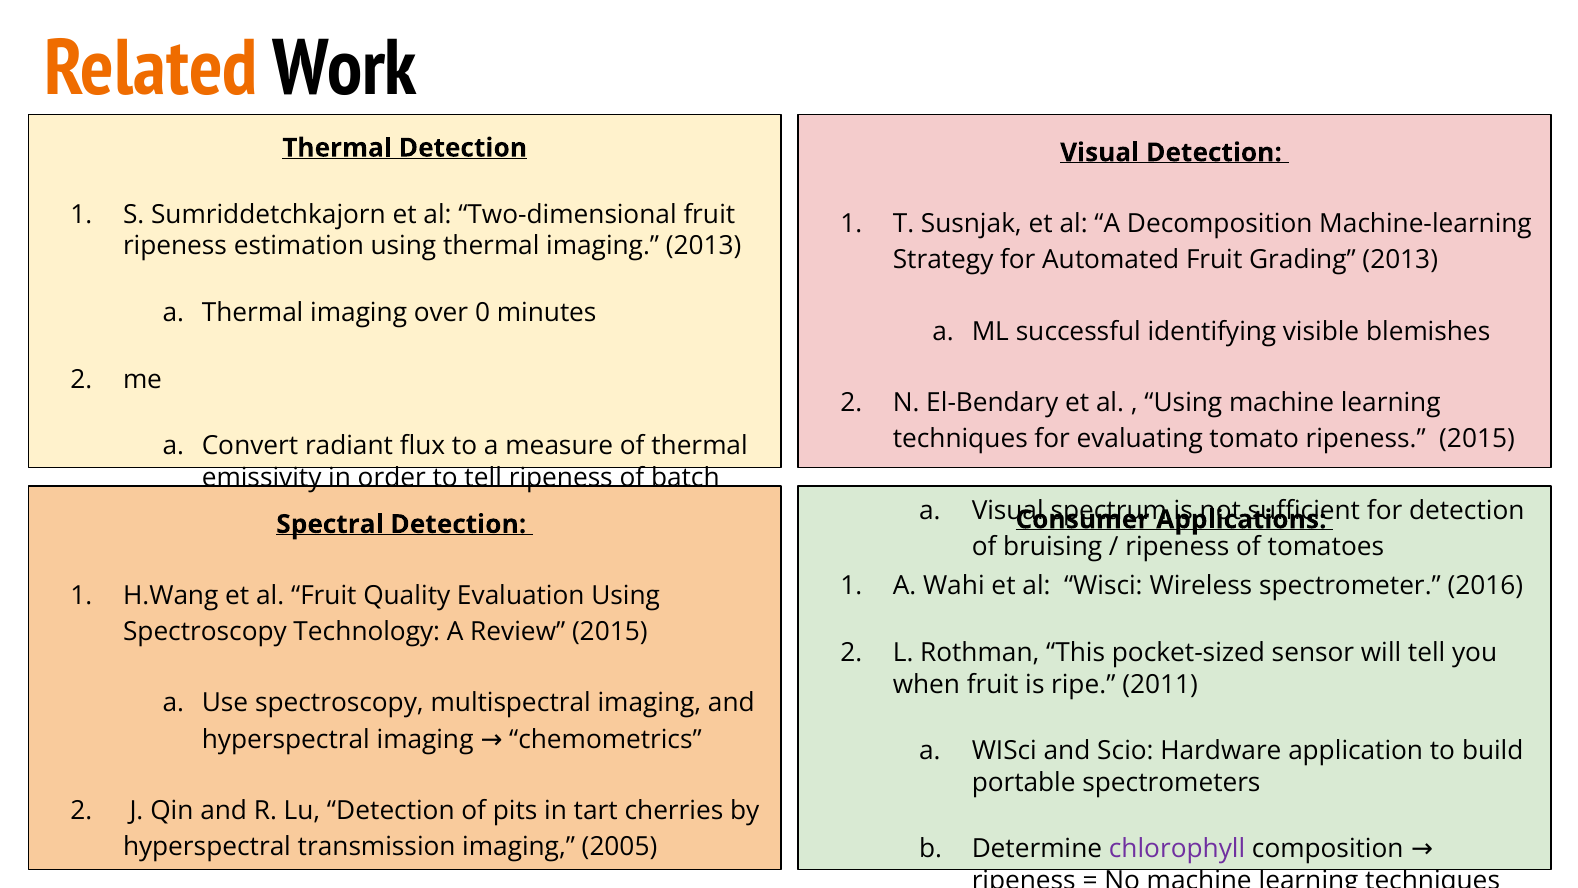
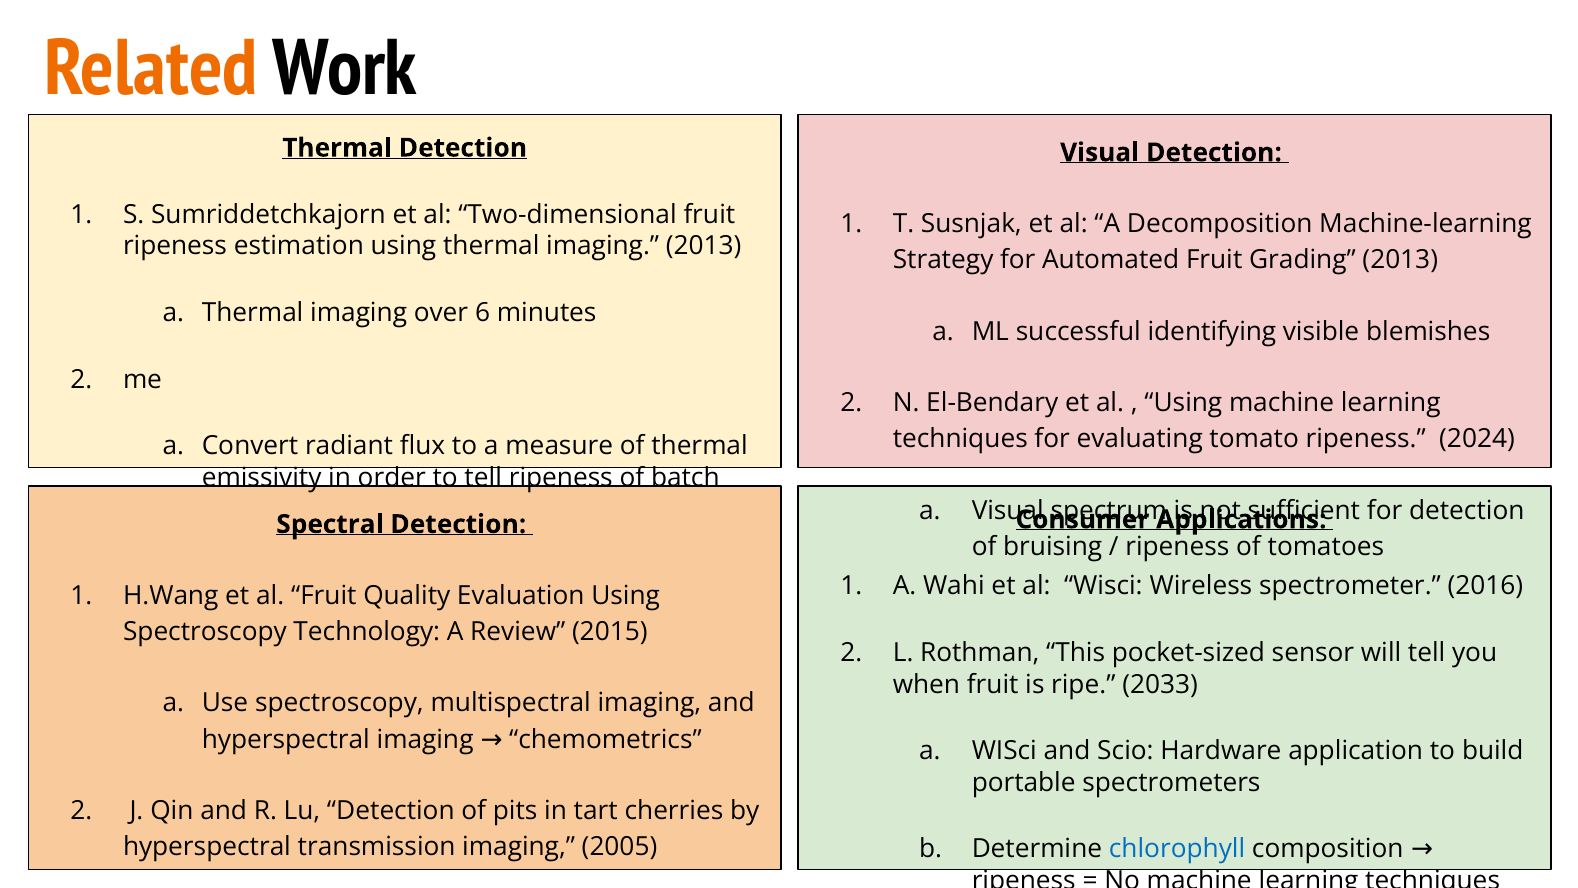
0: 0 -> 6
ripeness 2015: 2015 -> 2024
2011: 2011 -> 2033
chlorophyll colour: purple -> blue
